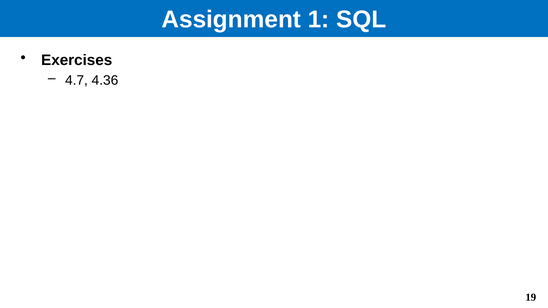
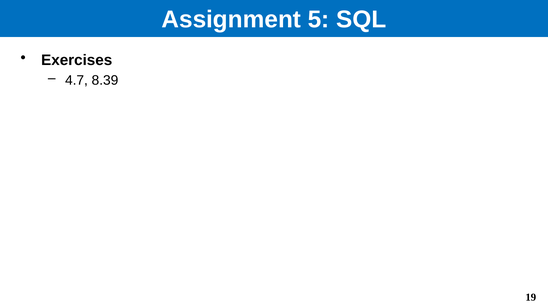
1: 1 -> 5
4.36: 4.36 -> 8.39
